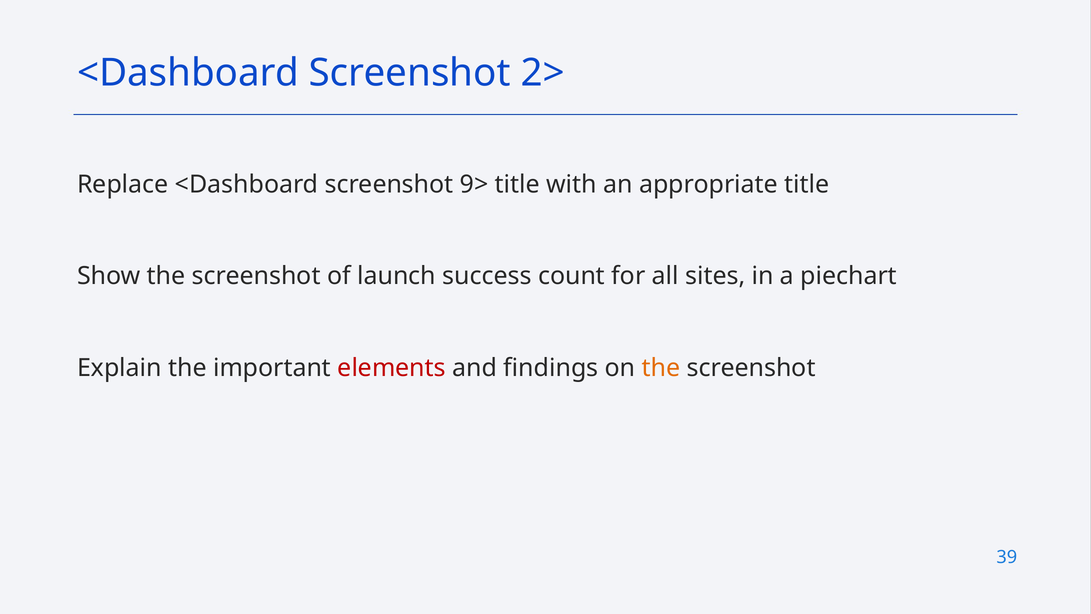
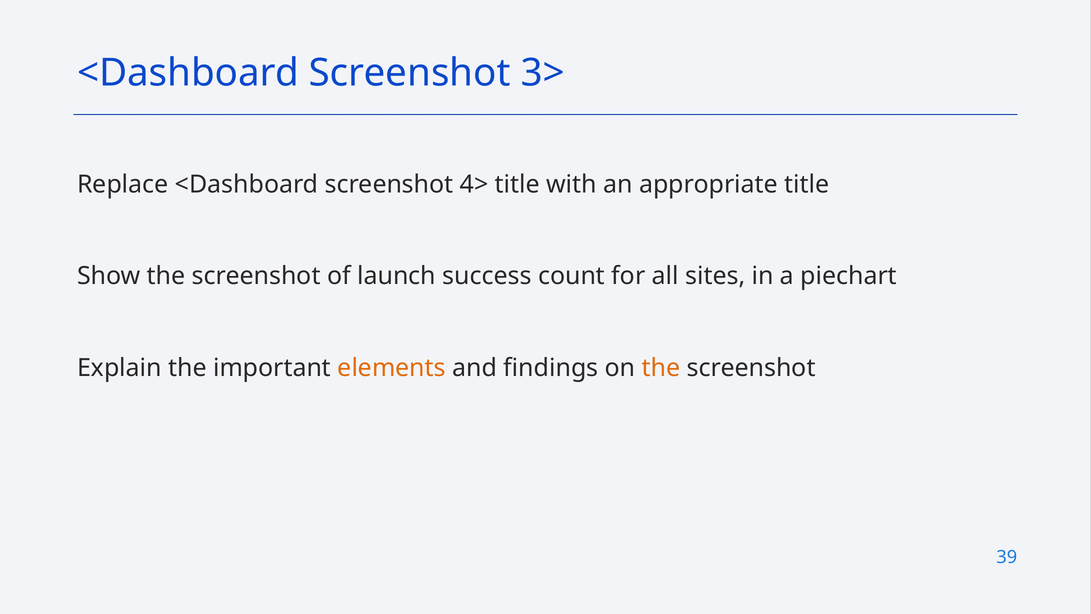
2>: 2> -> 3>
9>: 9> -> 4>
elements colour: red -> orange
